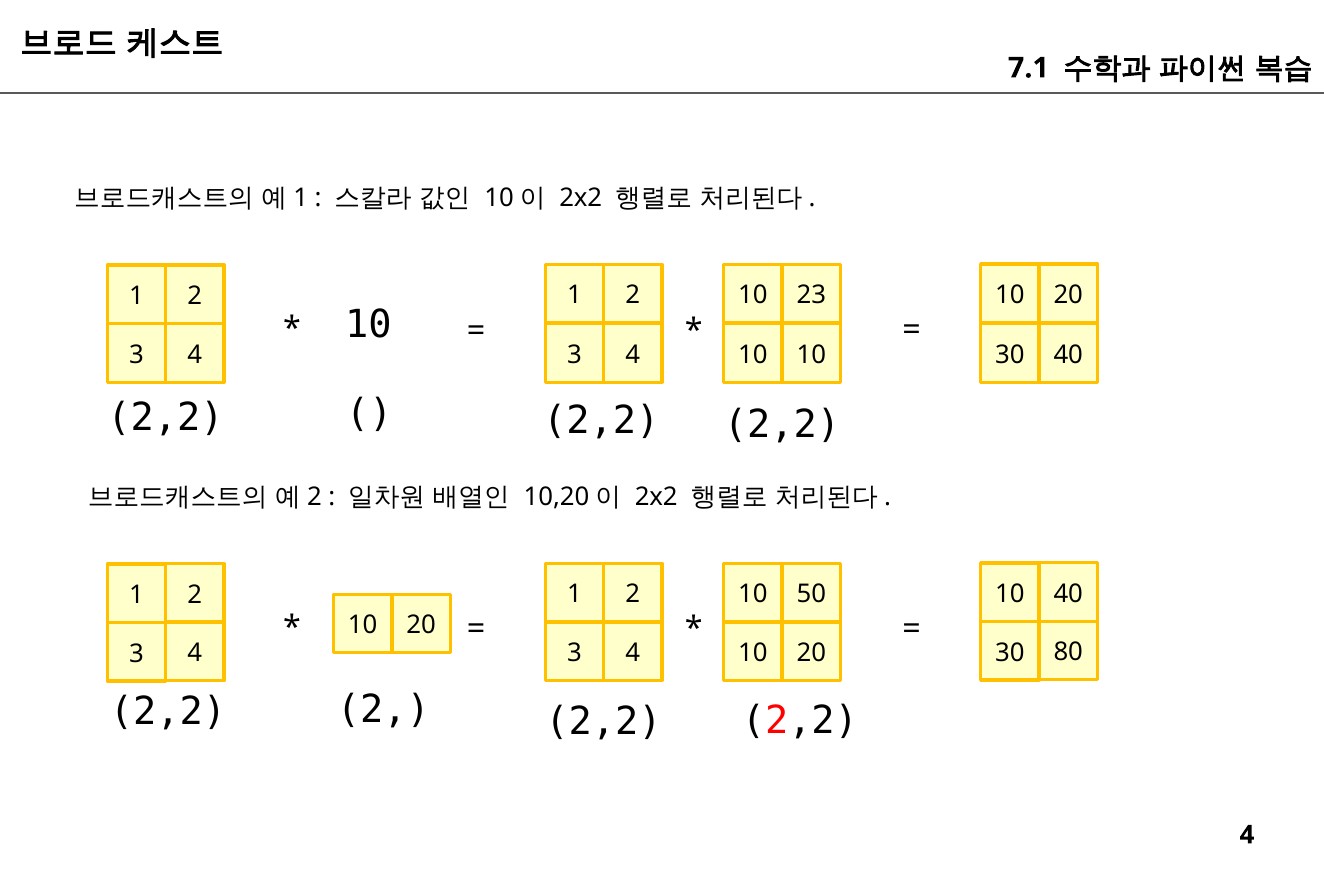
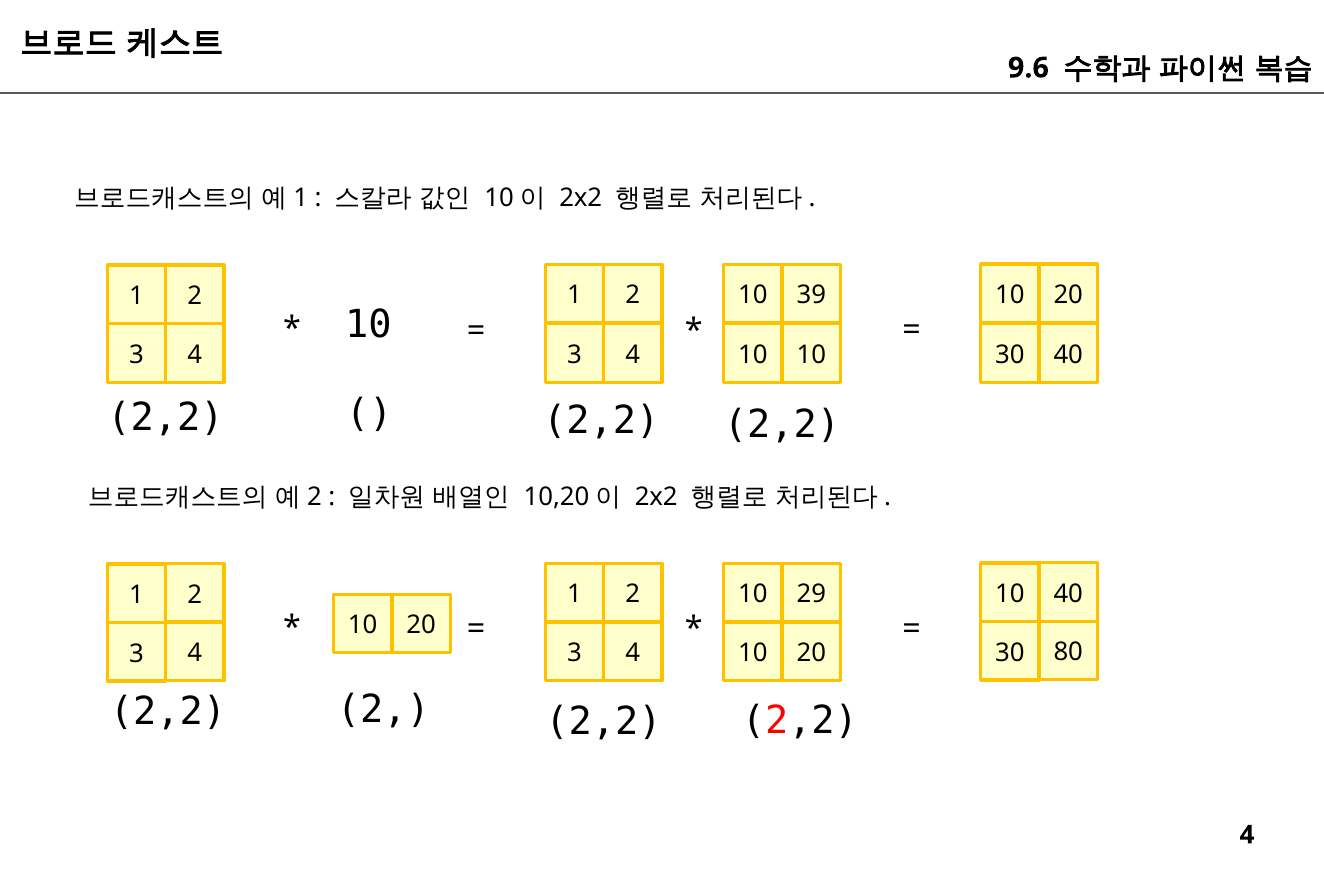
7.1: 7.1 -> 9.6
23: 23 -> 39
50: 50 -> 29
